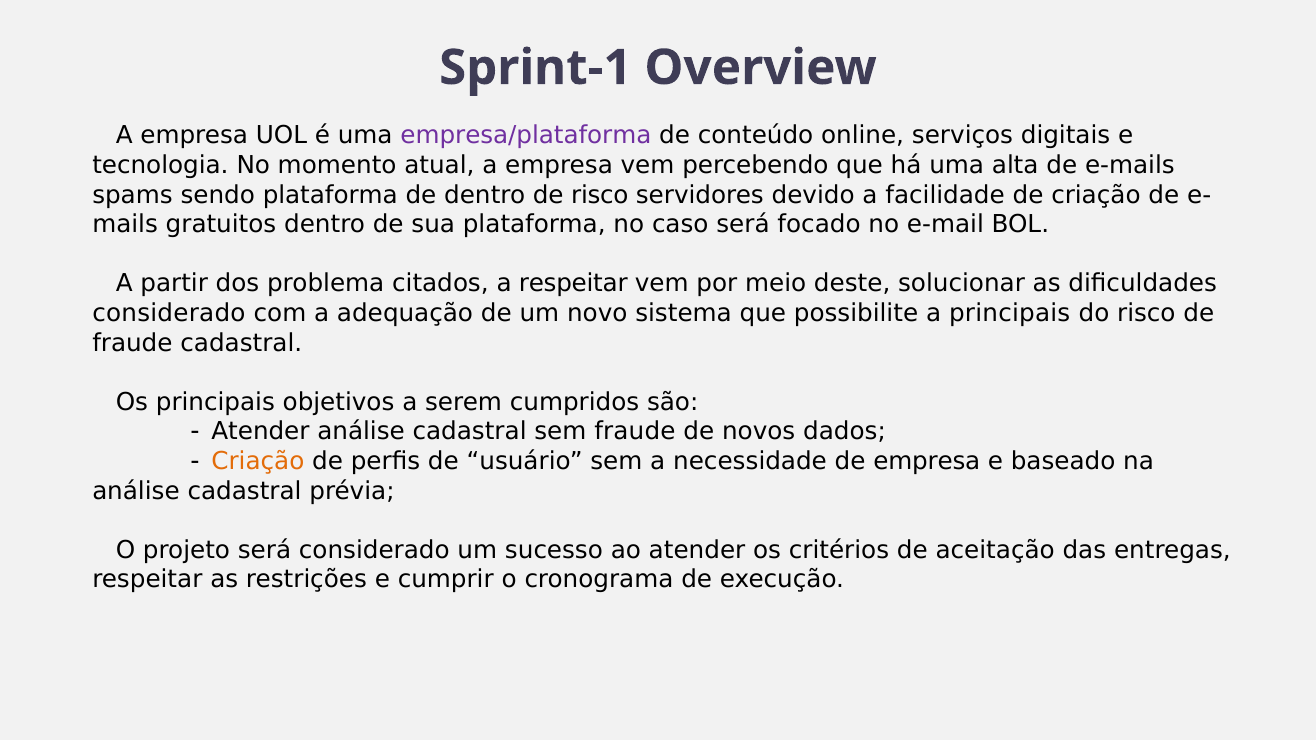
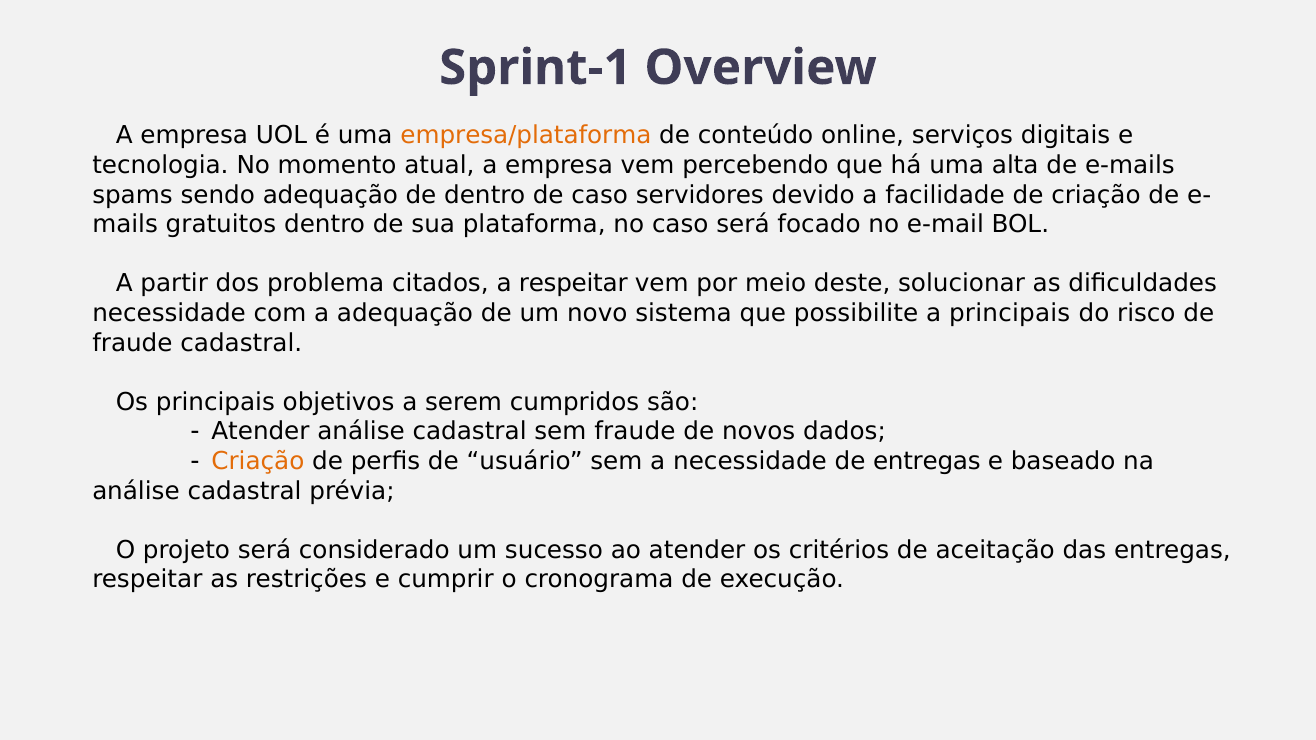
empresa/plataforma colour: purple -> orange
sendo plataforma: plataforma -> adequação
de risco: risco -> caso
considerado at (169, 313): considerado -> necessidade
de empresa: empresa -> entregas
